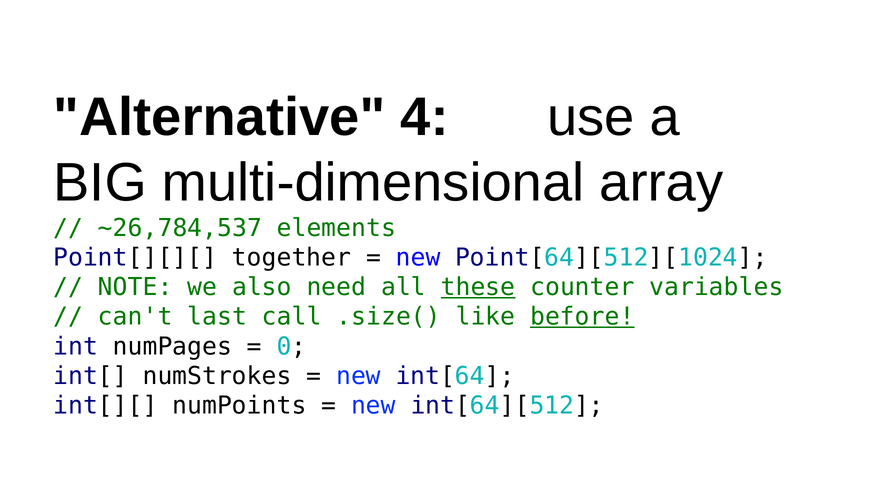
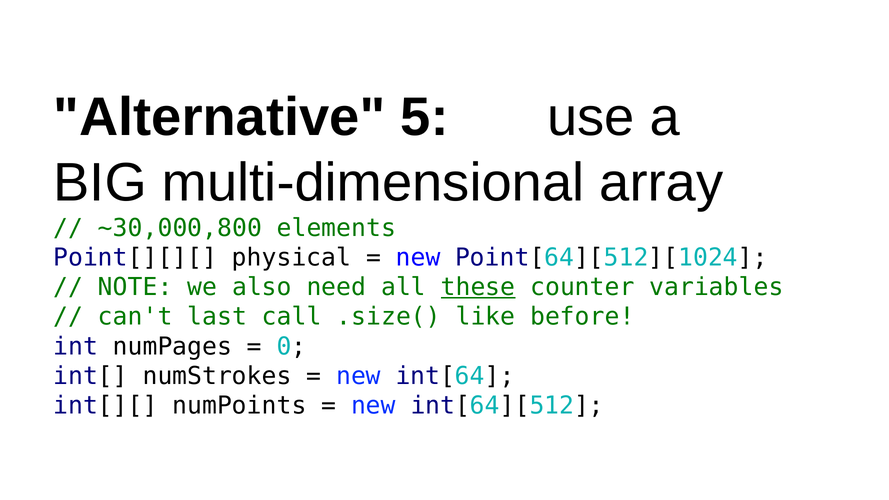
4: 4 -> 5
~26,784,537: ~26,784,537 -> ~30,000,800
together: together -> physical
before underline: present -> none
